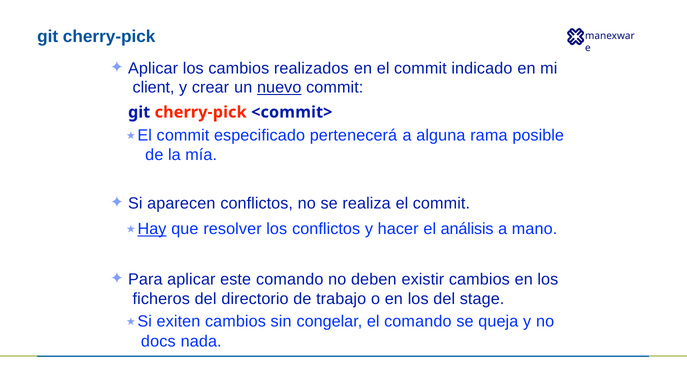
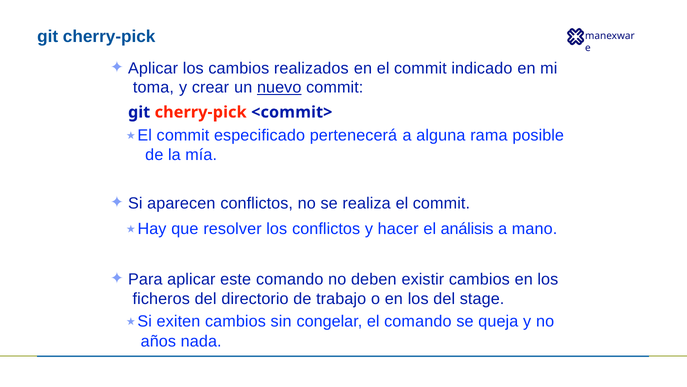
client: client -> toma
Hay underline: present -> none
docs: docs -> años
